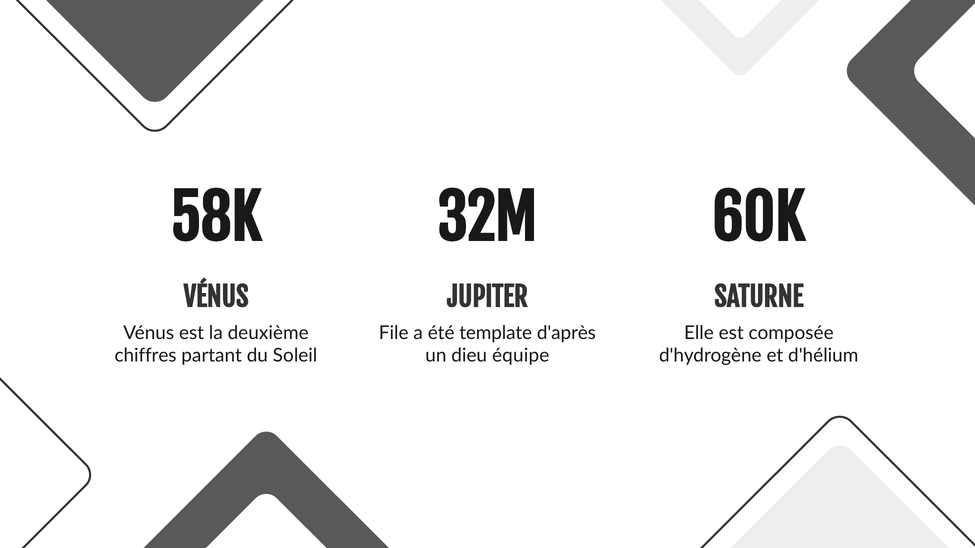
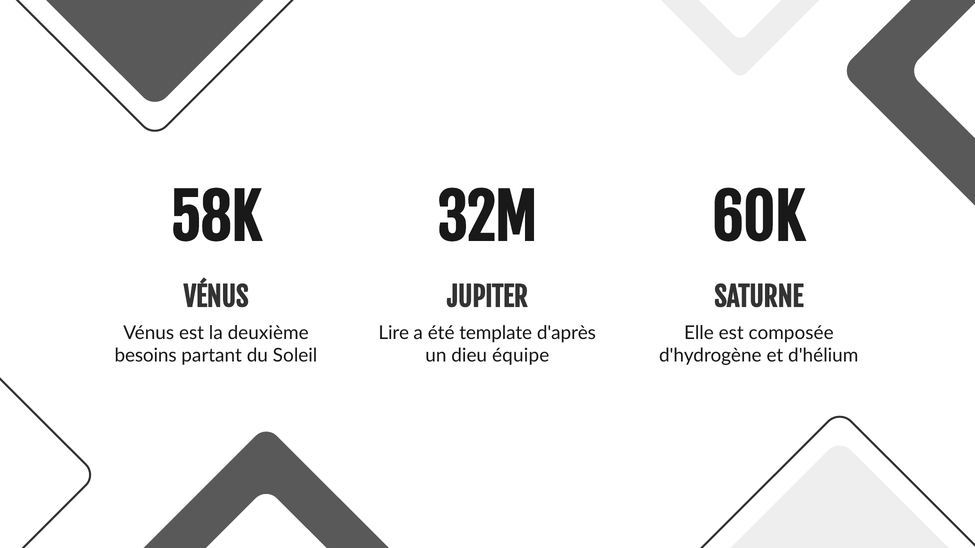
File: File -> Lire
chiffres: chiffres -> besoins
